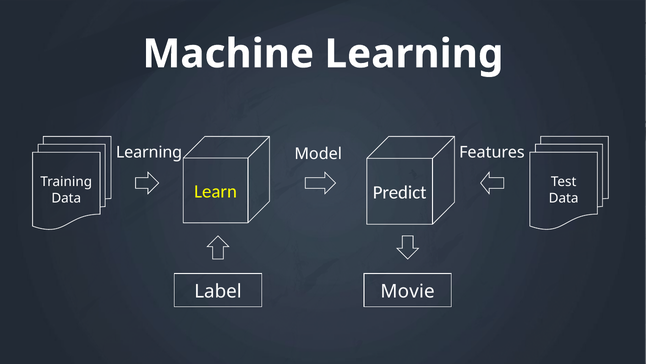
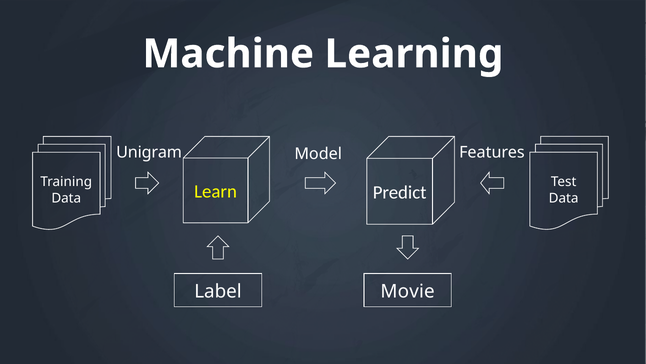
Learning at (149, 152): Learning -> Unigram
